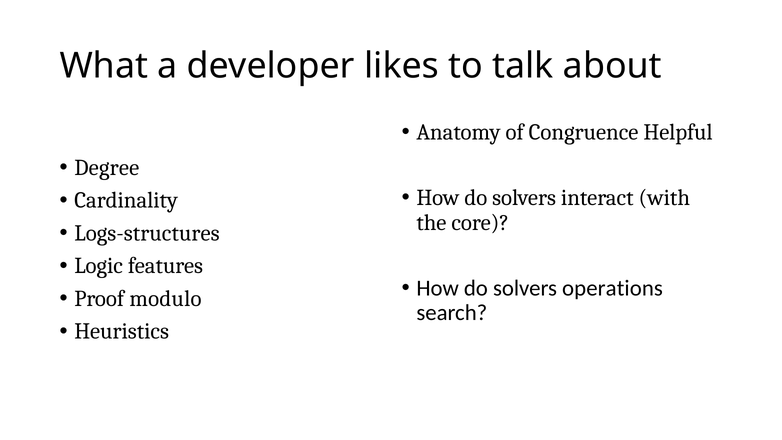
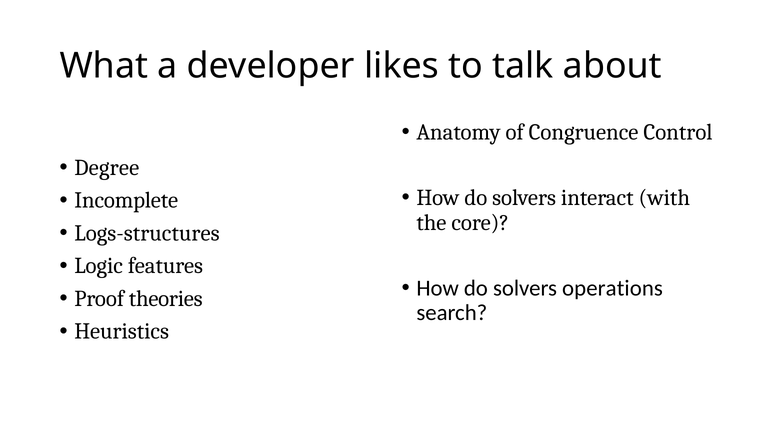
Helpful: Helpful -> Control
Cardinality: Cardinality -> Incomplete
modulo: modulo -> theories
